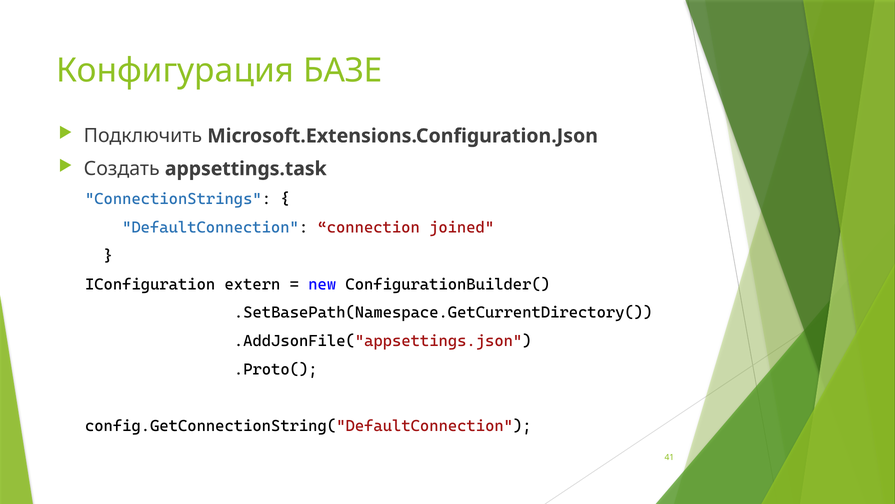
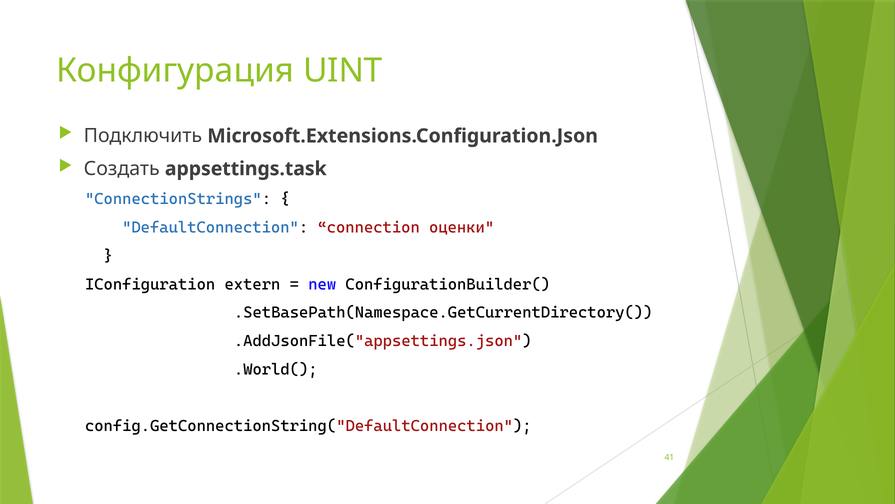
БАЗЕ: БАЗЕ -> UINT
joined: joined -> оценки
.Proto(: .Proto( -> .World(
